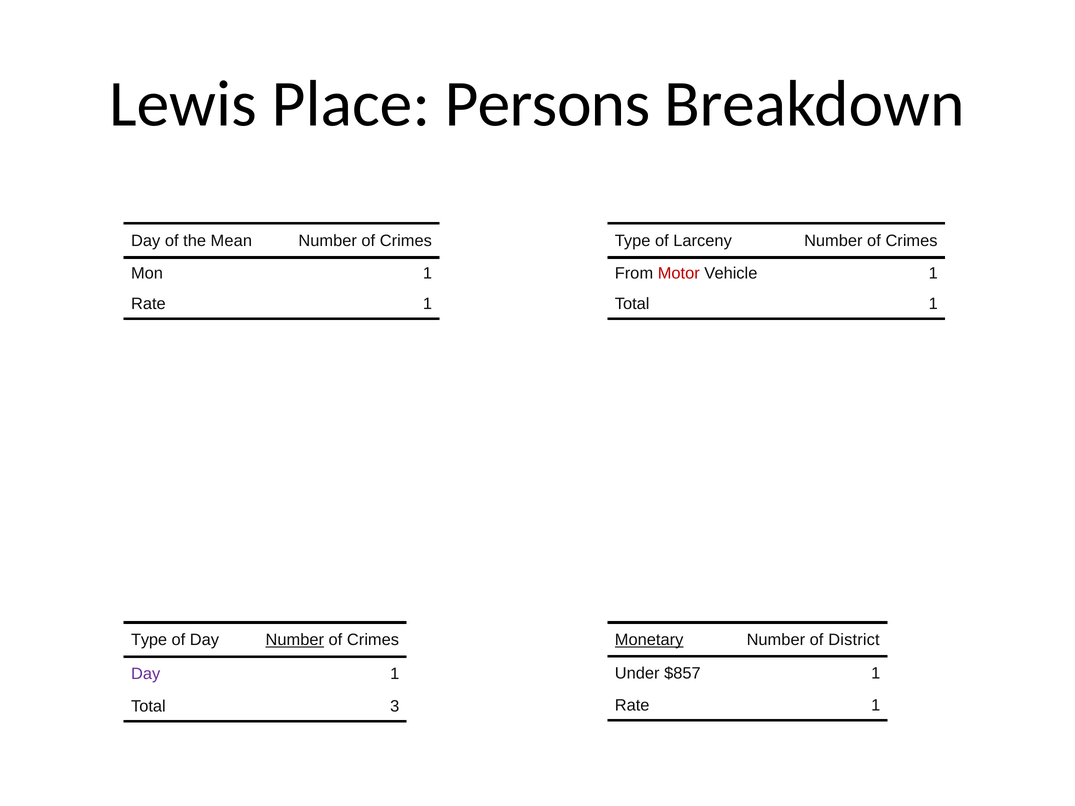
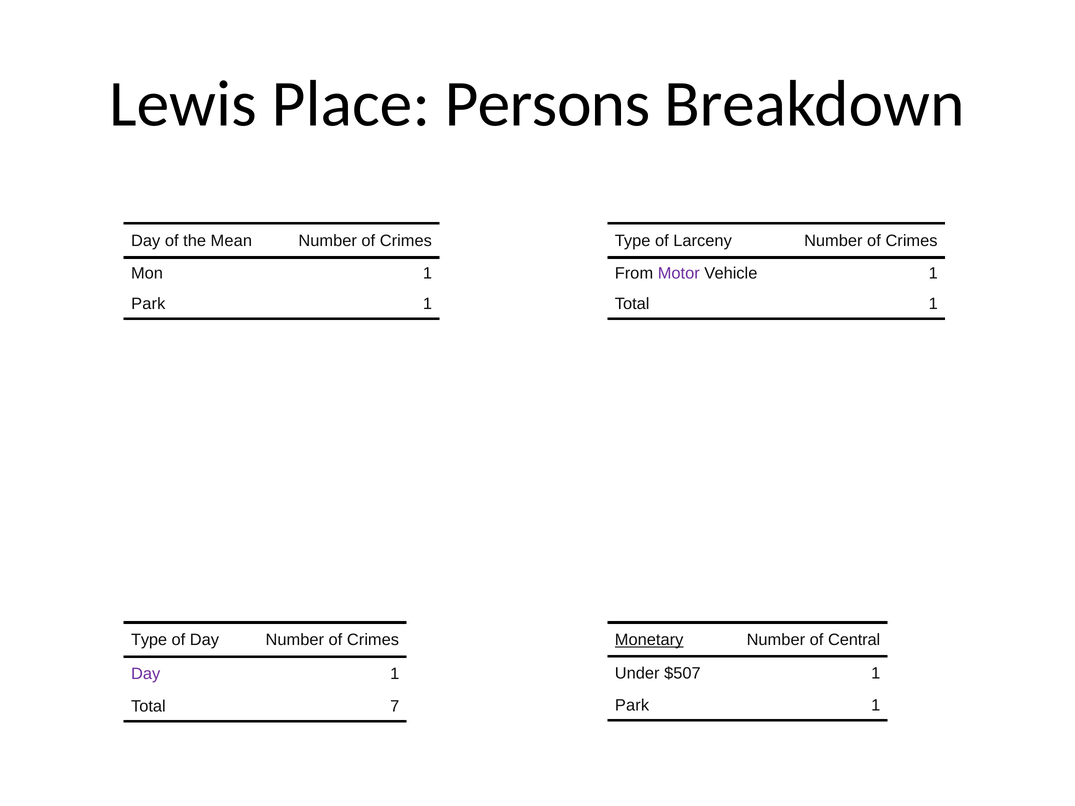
Motor colour: red -> purple
Rate at (148, 304): Rate -> Park
District: District -> Central
Number at (295, 640) underline: present -> none
$857: $857 -> $507
Rate at (632, 705): Rate -> Park
3: 3 -> 7
